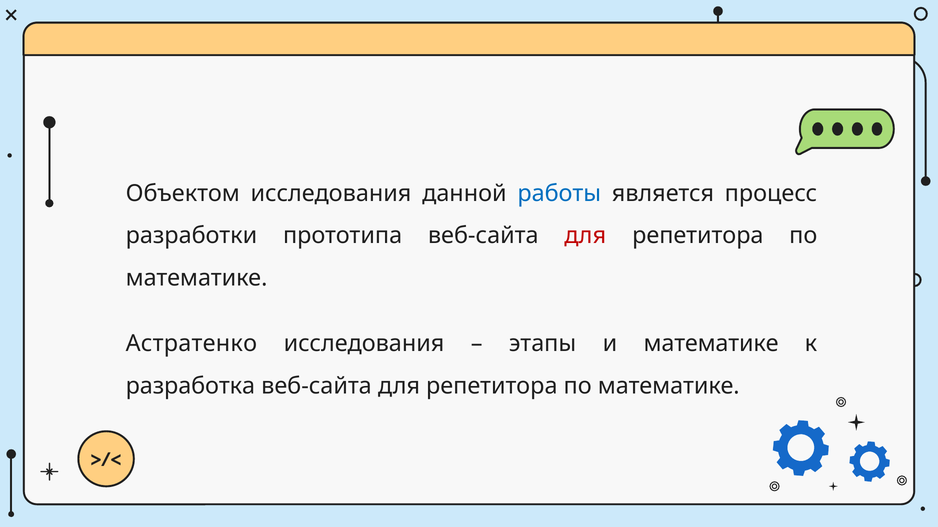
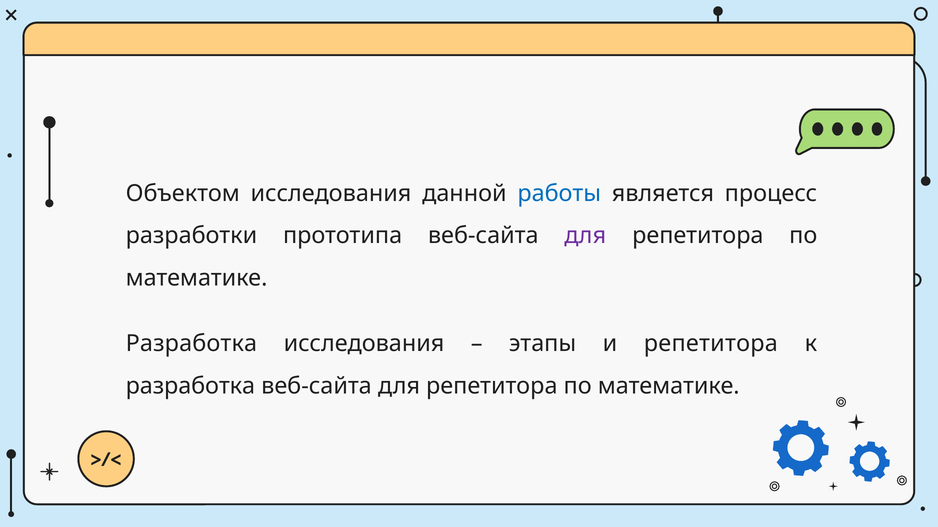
для at (585, 236) colour: red -> purple
Астратенко at (191, 344): Астратенко -> Разработка
и математике: математике -> репетитора
